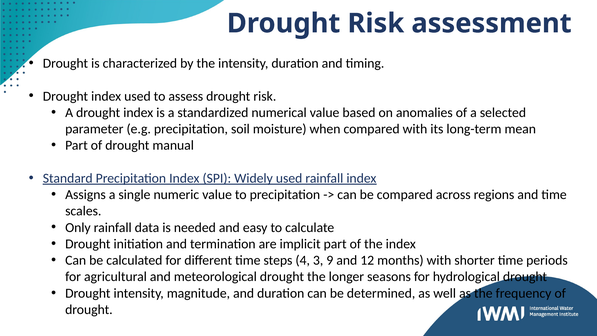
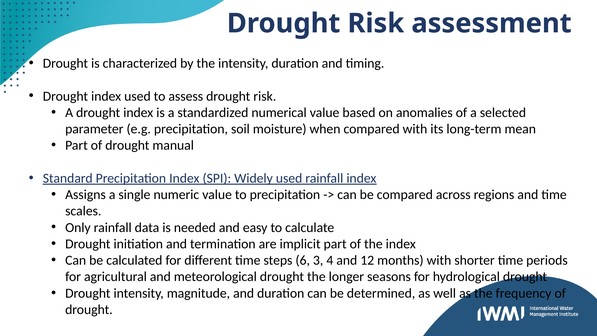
4: 4 -> 6
9: 9 -> 4
